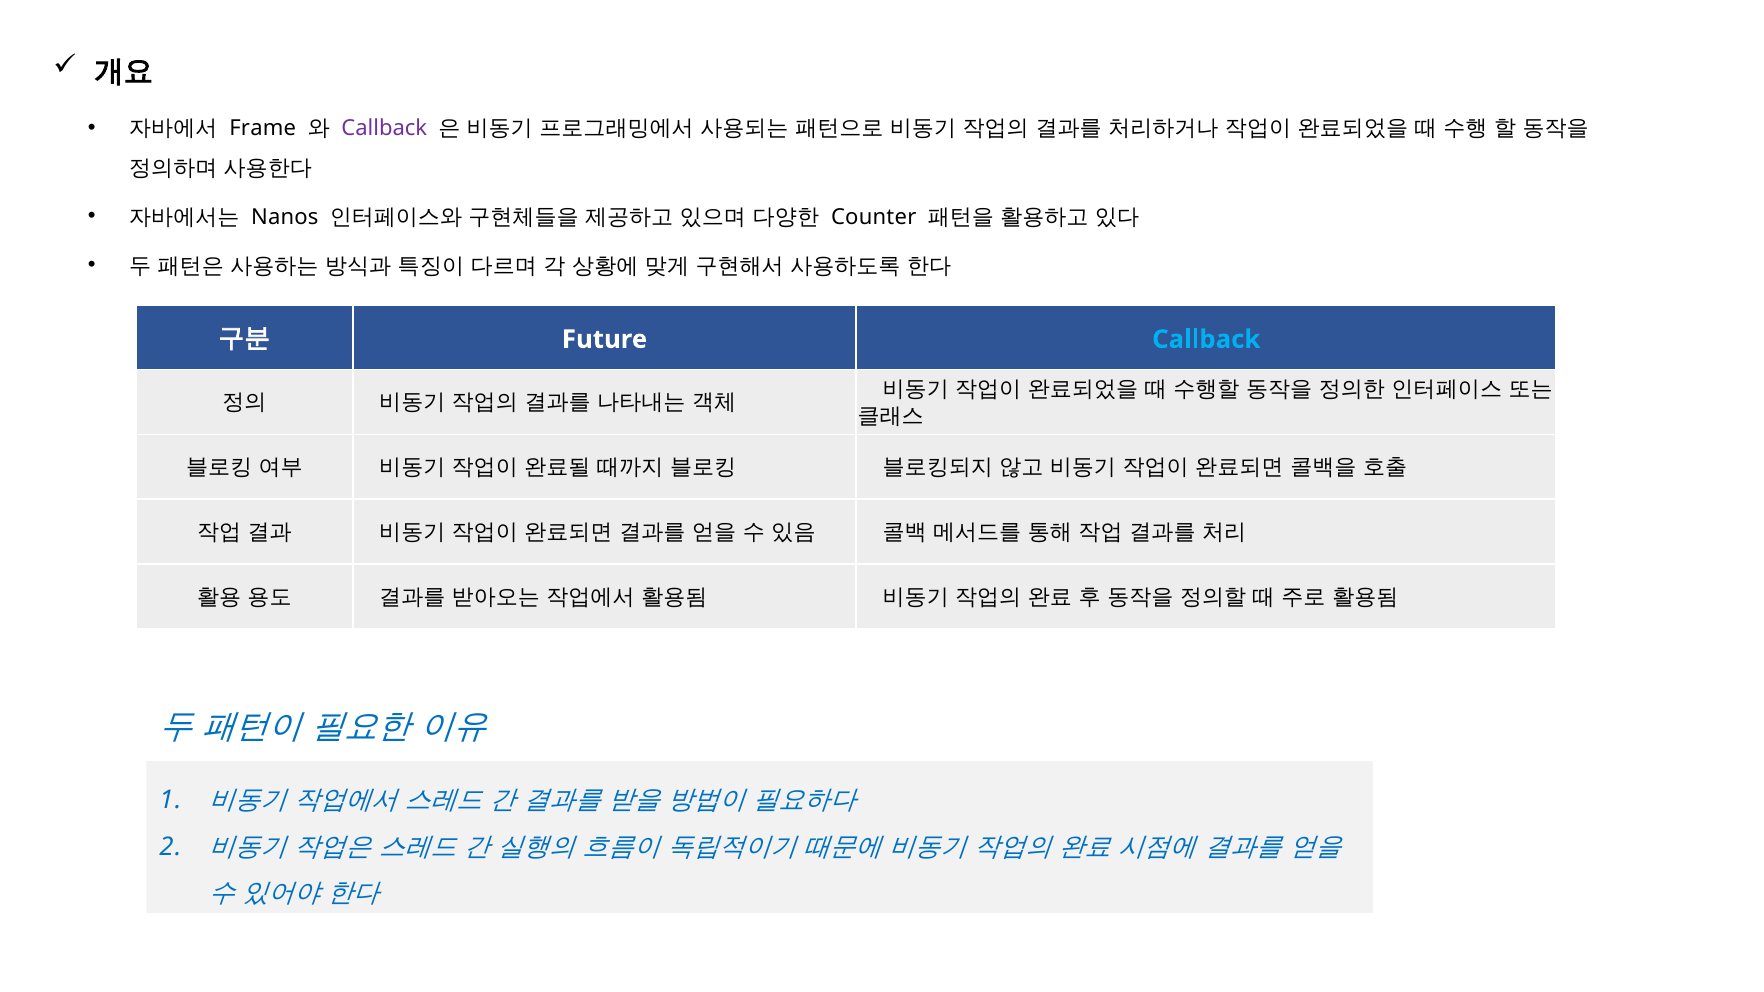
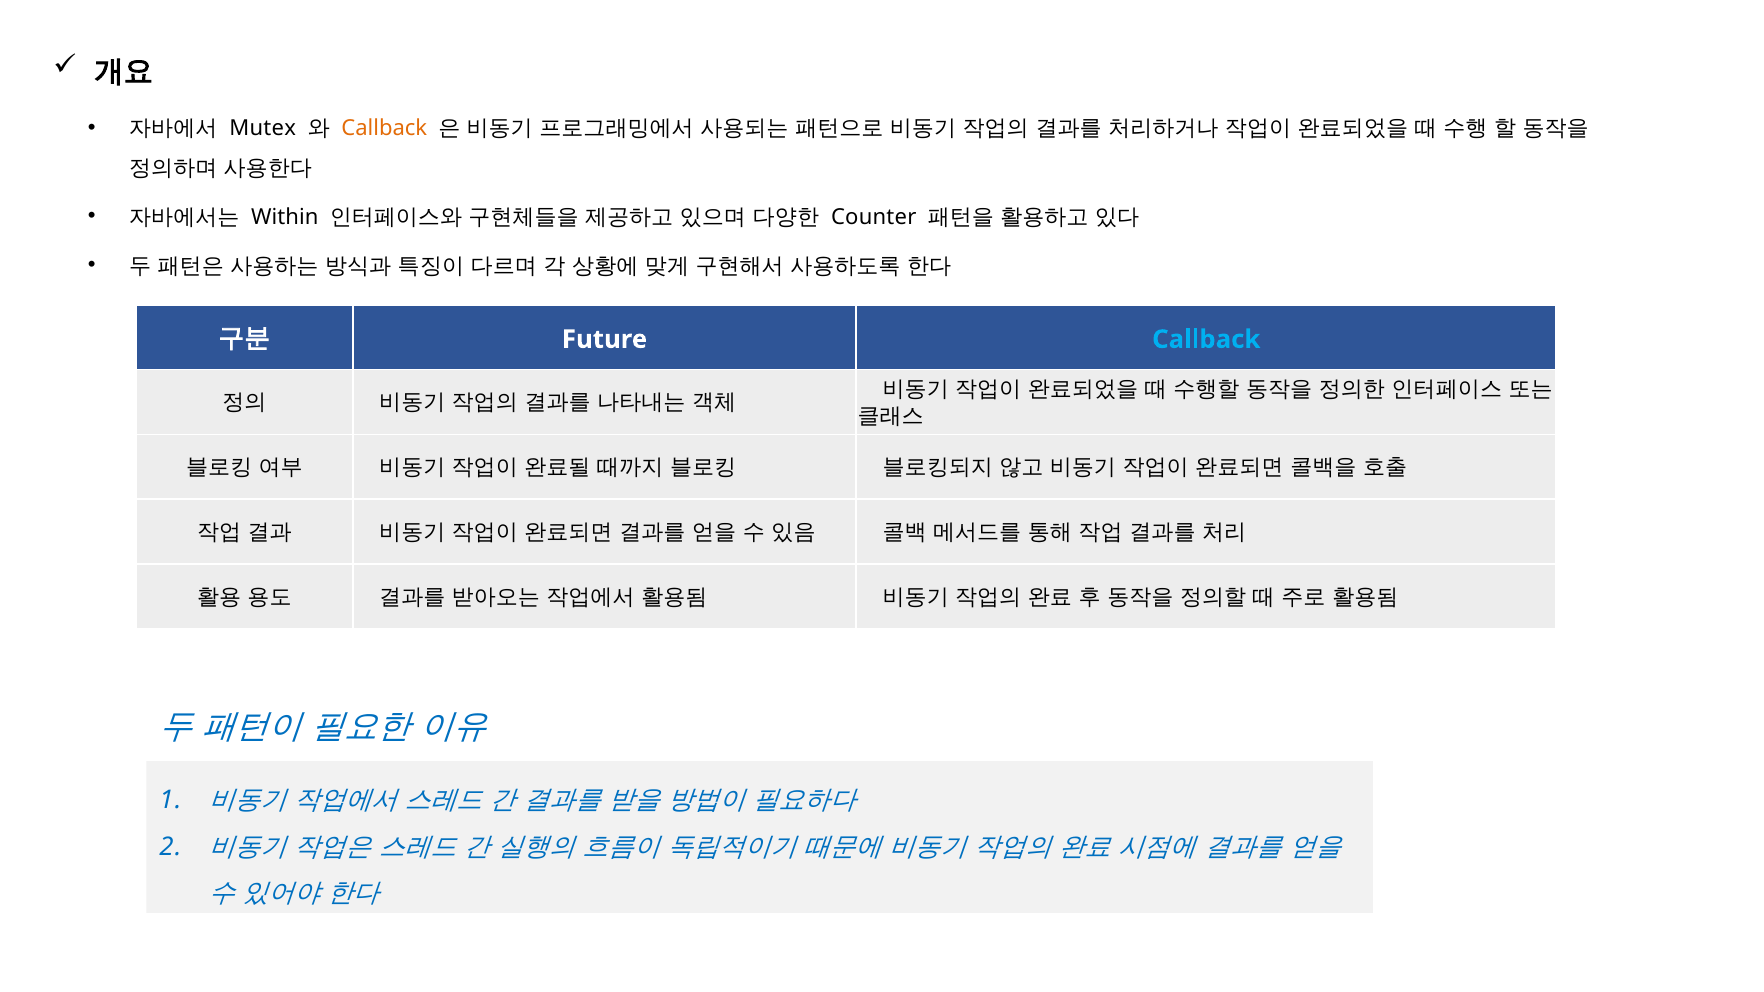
Frame: Frame -> Mutex
Callback at (384, 128) colour: purple -> orange
Nanos: Nanos -> Within
